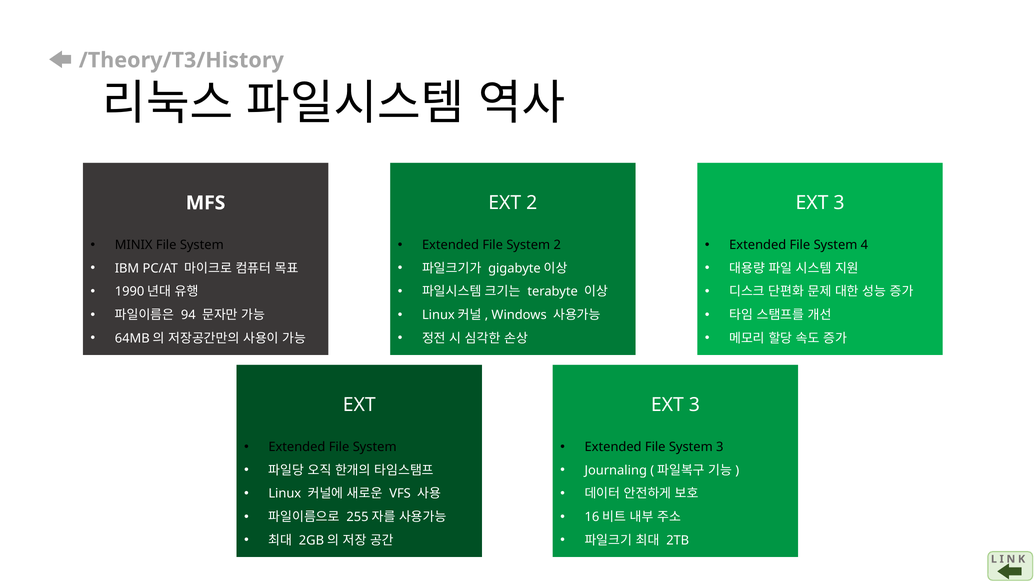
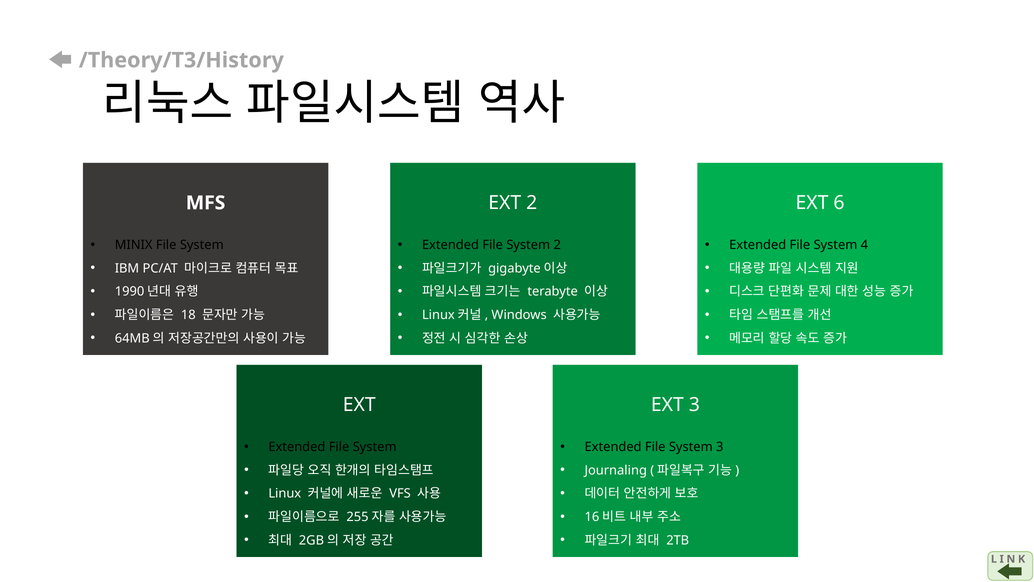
3 at (839, 203): 3 -> 6
94: 94 -> 18
